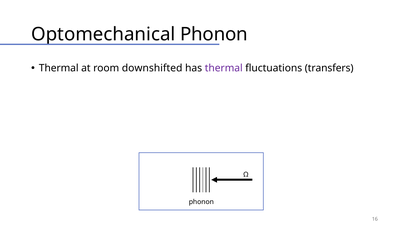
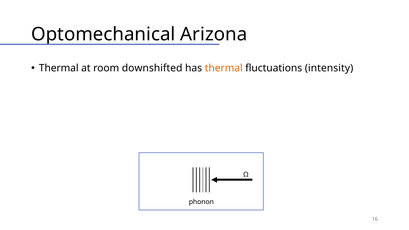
Phonon at (214, 34): Phonon -> Arizona
thermal at (224, 68) colour: purple -> orange
transfers: transfers -> intensity
